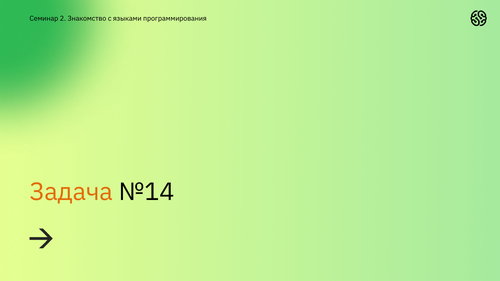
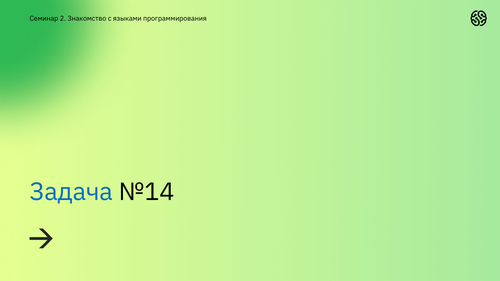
Задача colour: orange -> blue
